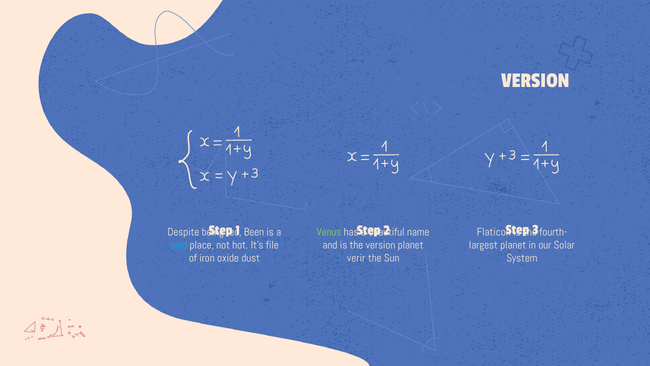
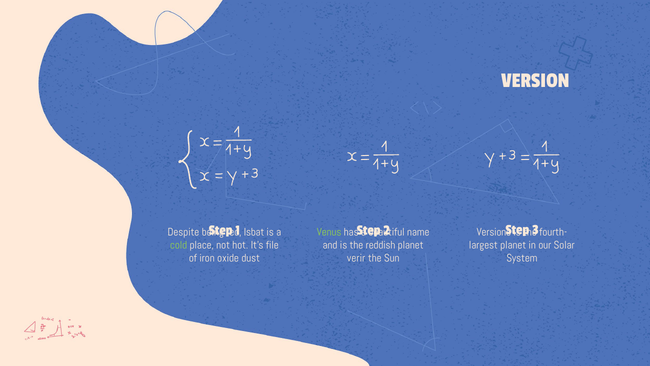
Been: Been -> Isbat
Flaticon: Flaticon -> Versions
cold colour: light blue -> light green
the version: version -> reddish
